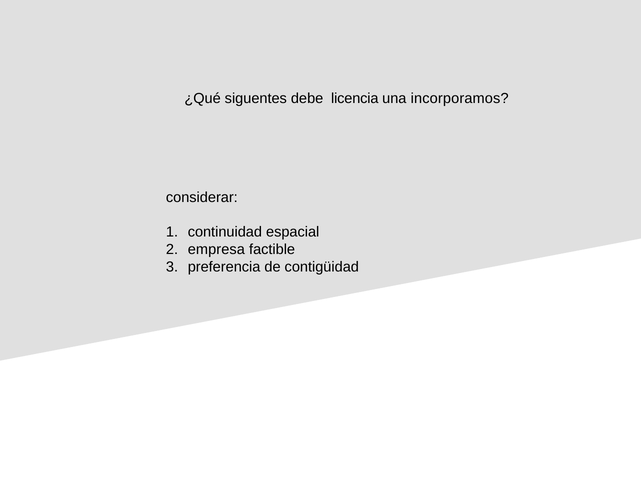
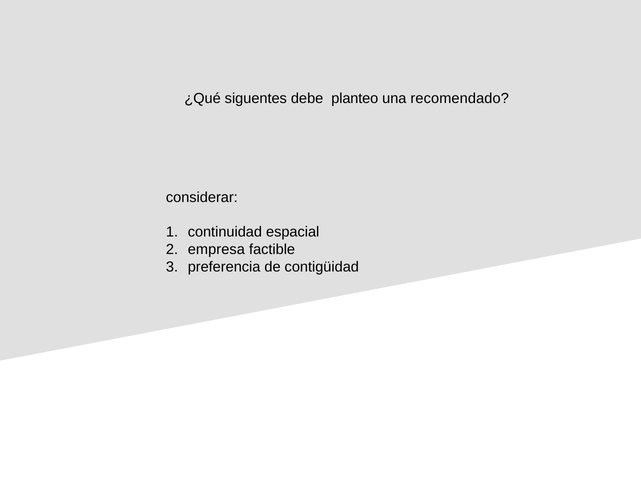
licencia: licencia -> planteo
incorporamos: incorporamos -> recomendado
